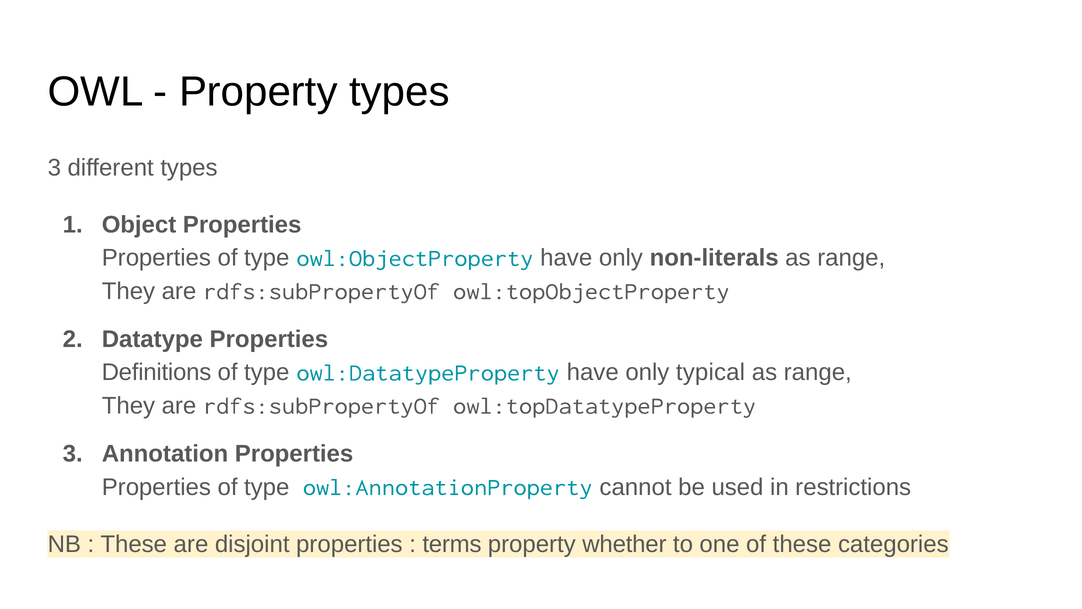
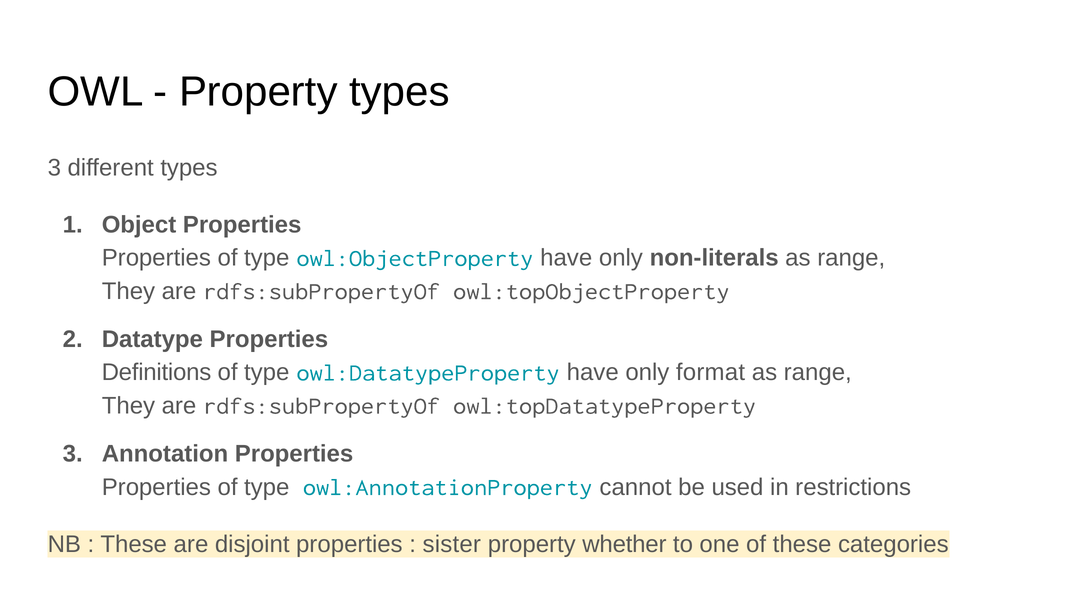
typical: typical -> format
terms: terms -> sister
